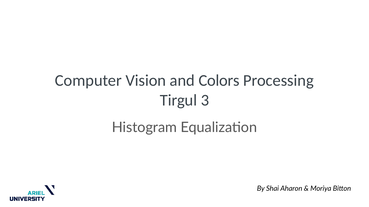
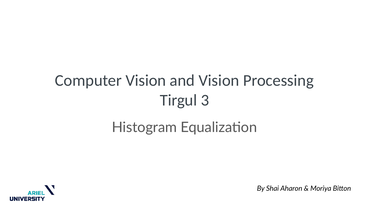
and Colors: Colors -> Vision
